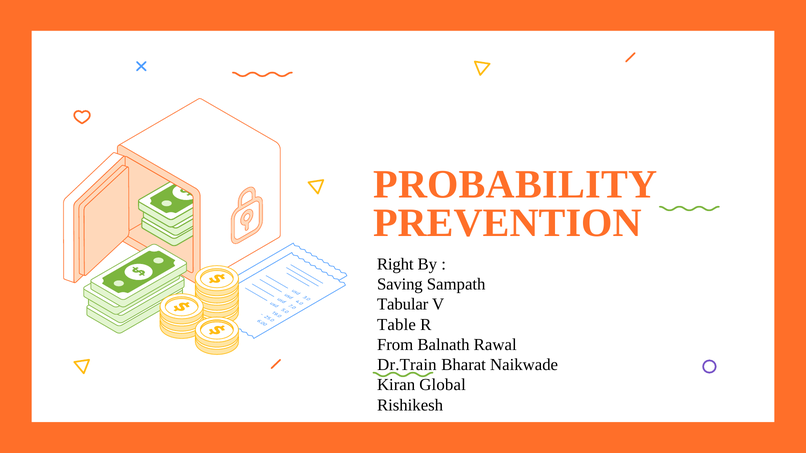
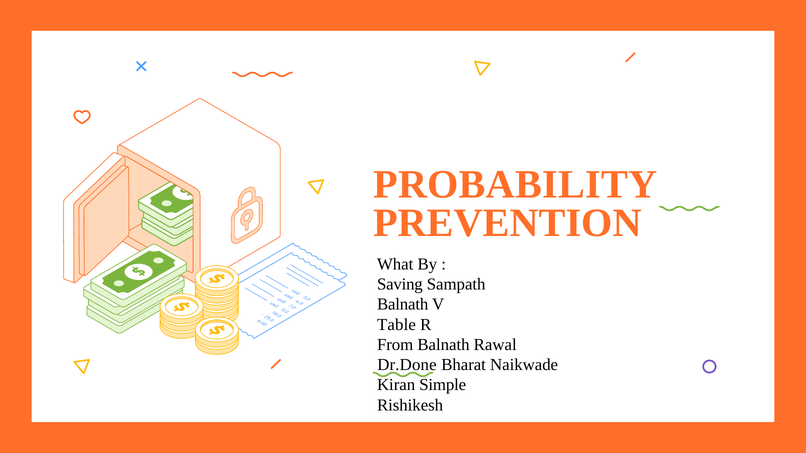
Right: Right -> What
Tabular at (403, 305): Tabular -> Balnath
Dr.Train: Dr.Train -> Dr.Done
Global: Global -> Simple
